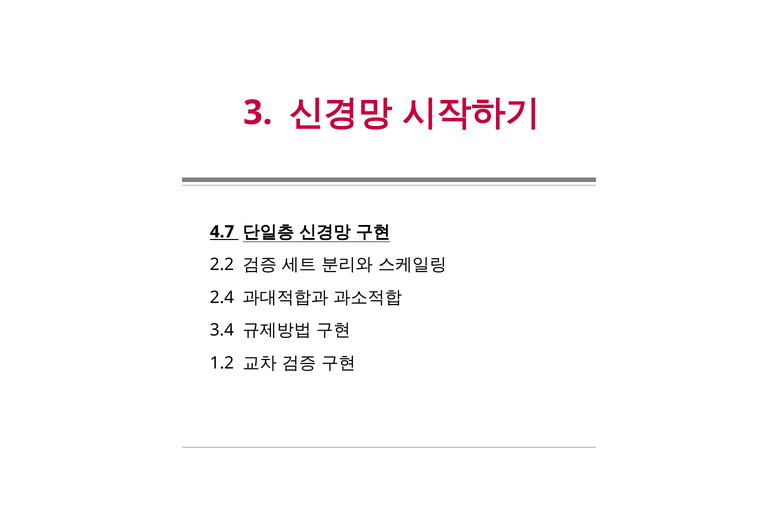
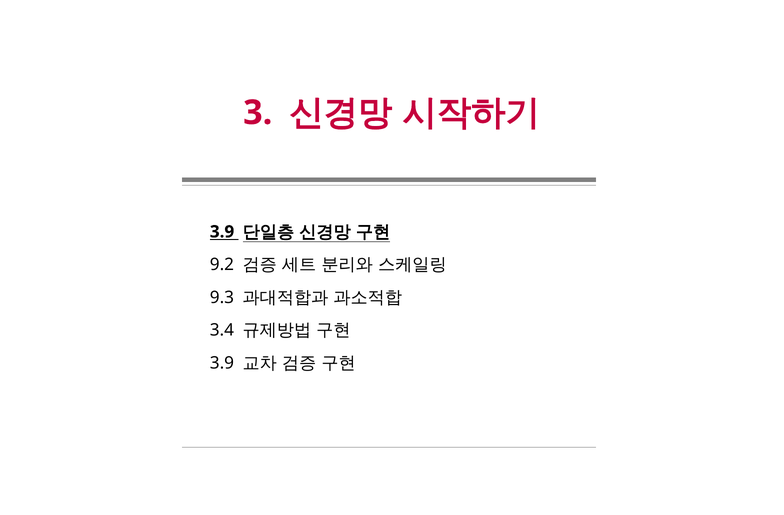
4.7 at (222, 232): 4.7 -> 3.9
2.2: 2.2 -> 9.2
2.4: 2.4 -> 9.3
1.2 at (222, 363): 1.2 -> 3.9
